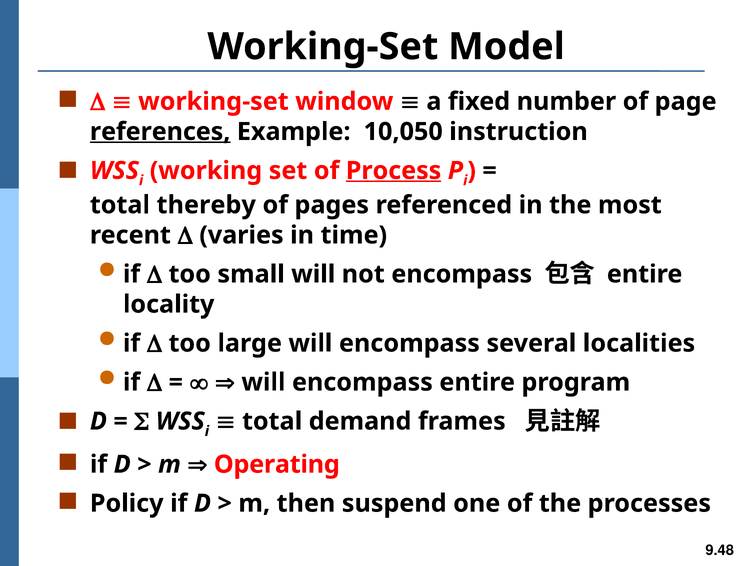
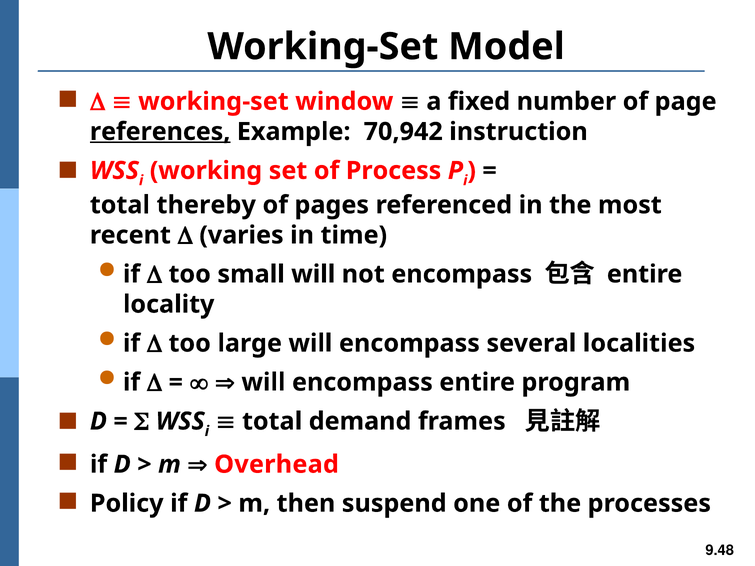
10,050: 10,050 -> 70,942
Process underline: present -> none
Operating: Operating -> Overhead
